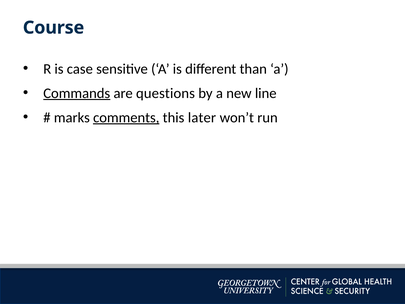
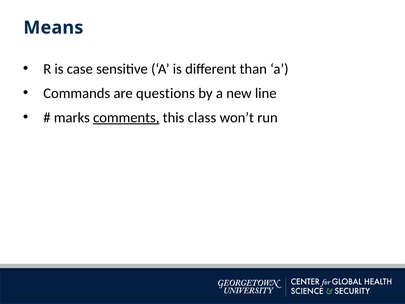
Course: Course -> Means
Commands underline: present -> none
later: later -> class
